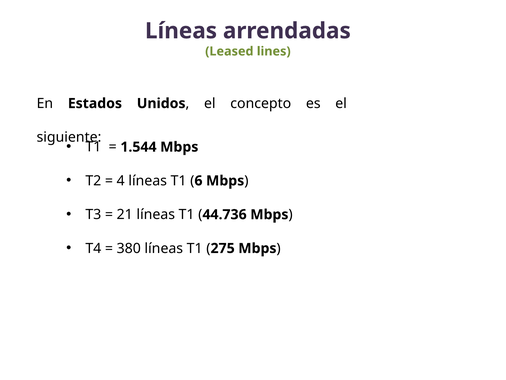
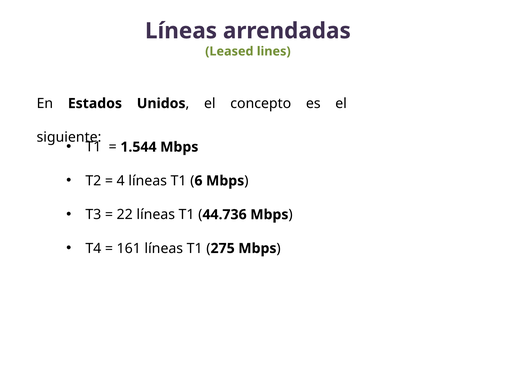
21: 21 -> 22
380: 380 -> 161
